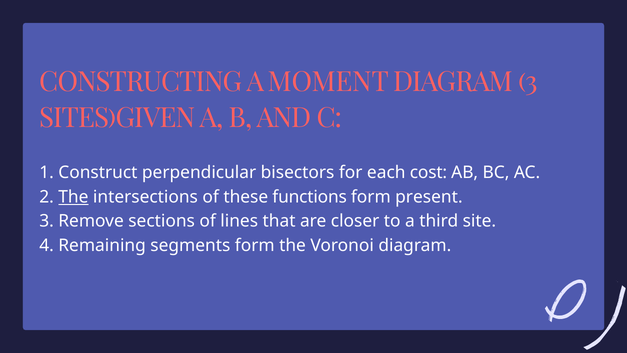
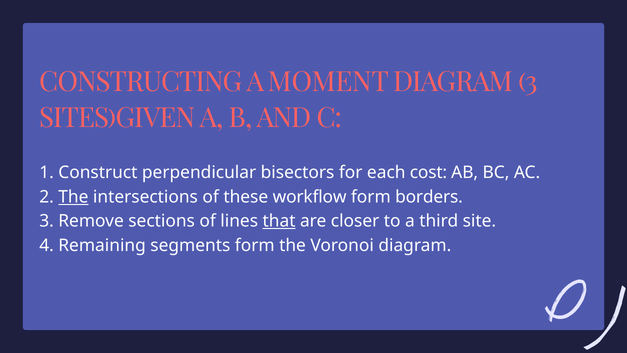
functions: functions -> workflow
present: present -> borders
that underline: none -> present
